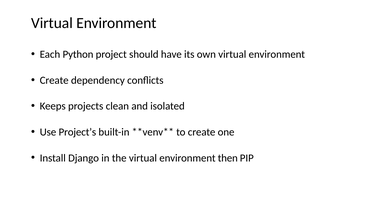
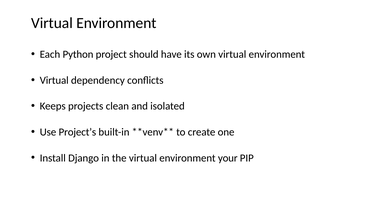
Create at (54, 80): Create -> Virtual
then: then -> your
